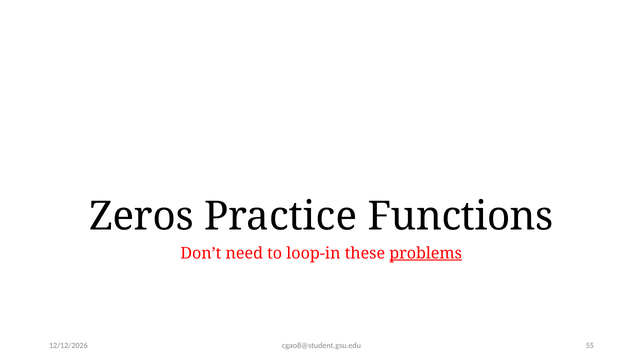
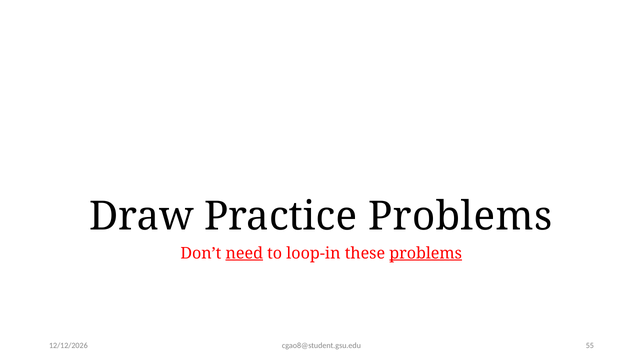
Zeros: Zeros -> Draw
Practice Functions: Functions -> Problems
need underline: none -> present
